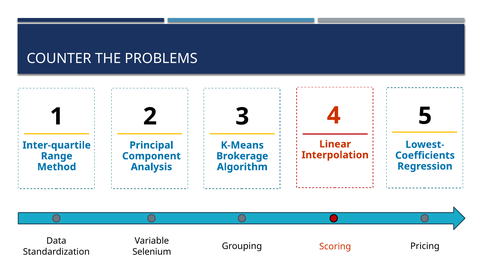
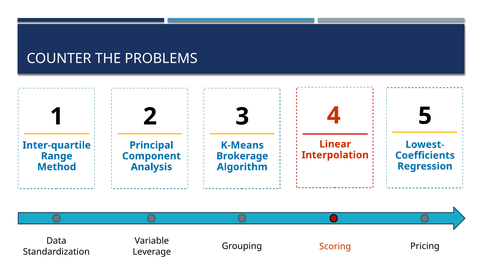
Selenium: Selenium -> Leverage
